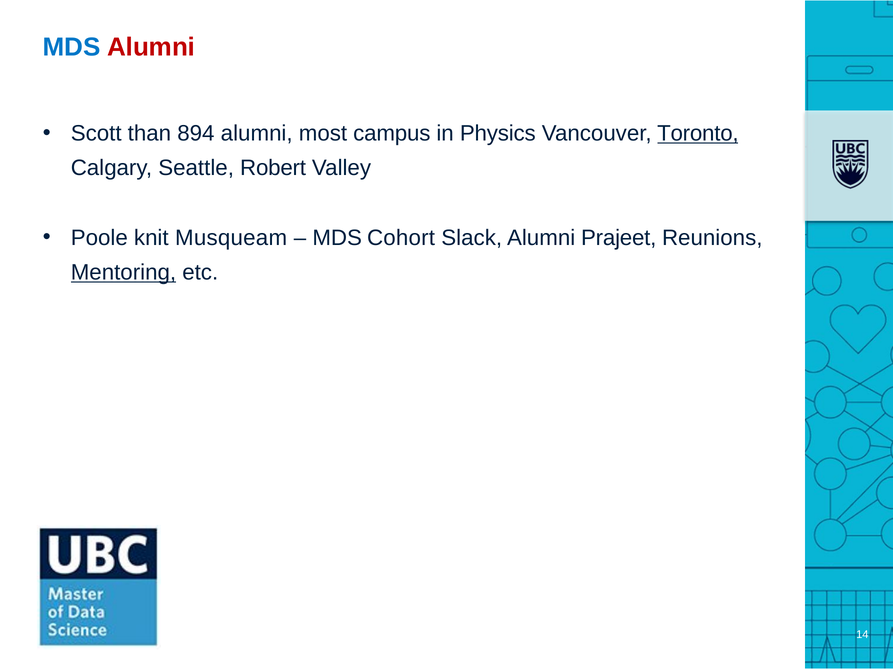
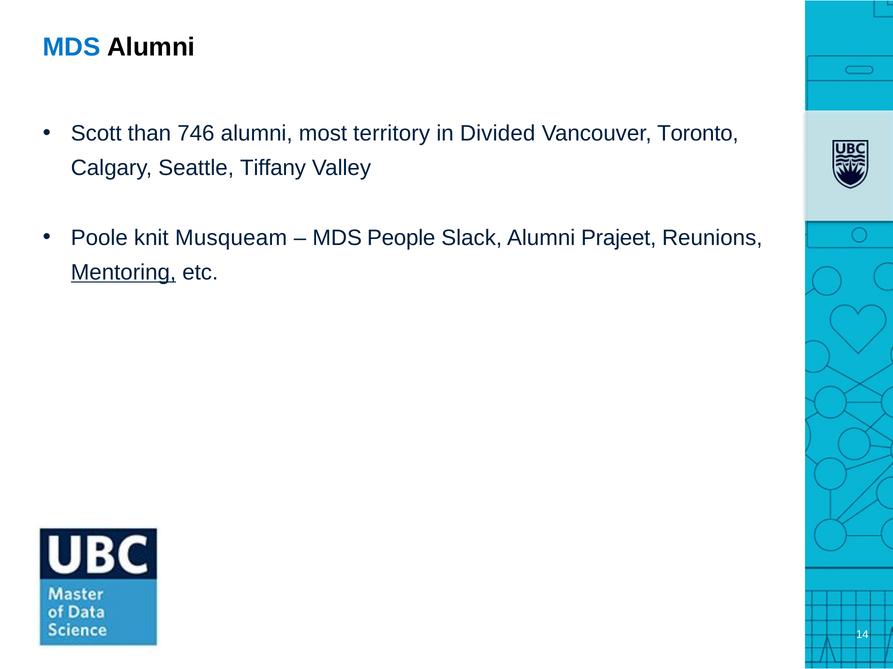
Alumni at (151, 47) colour: red -> black
894: 894 -> 746
campus: campus -> territory
Physics: Physics -> Divided
Toronto underline: present -> none
Robert: Robert -> Tiffany
Cohort: Cohort -> People
